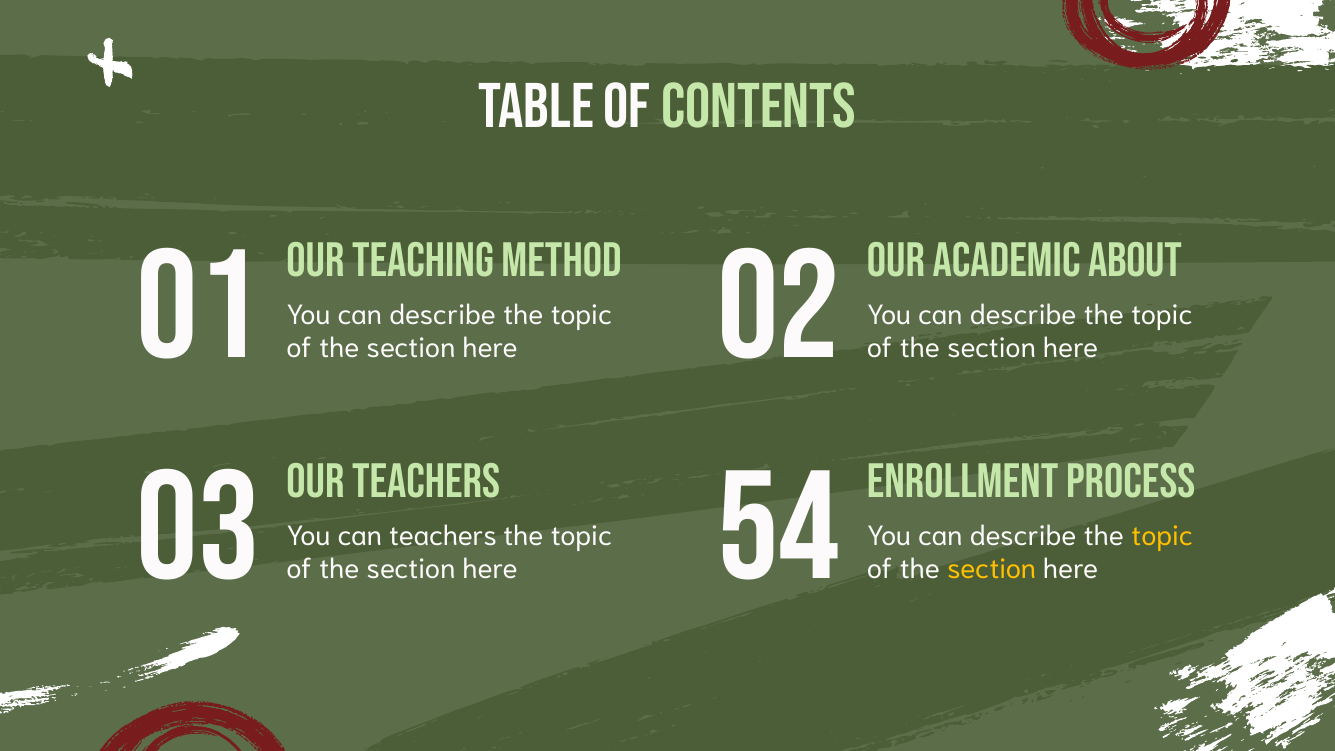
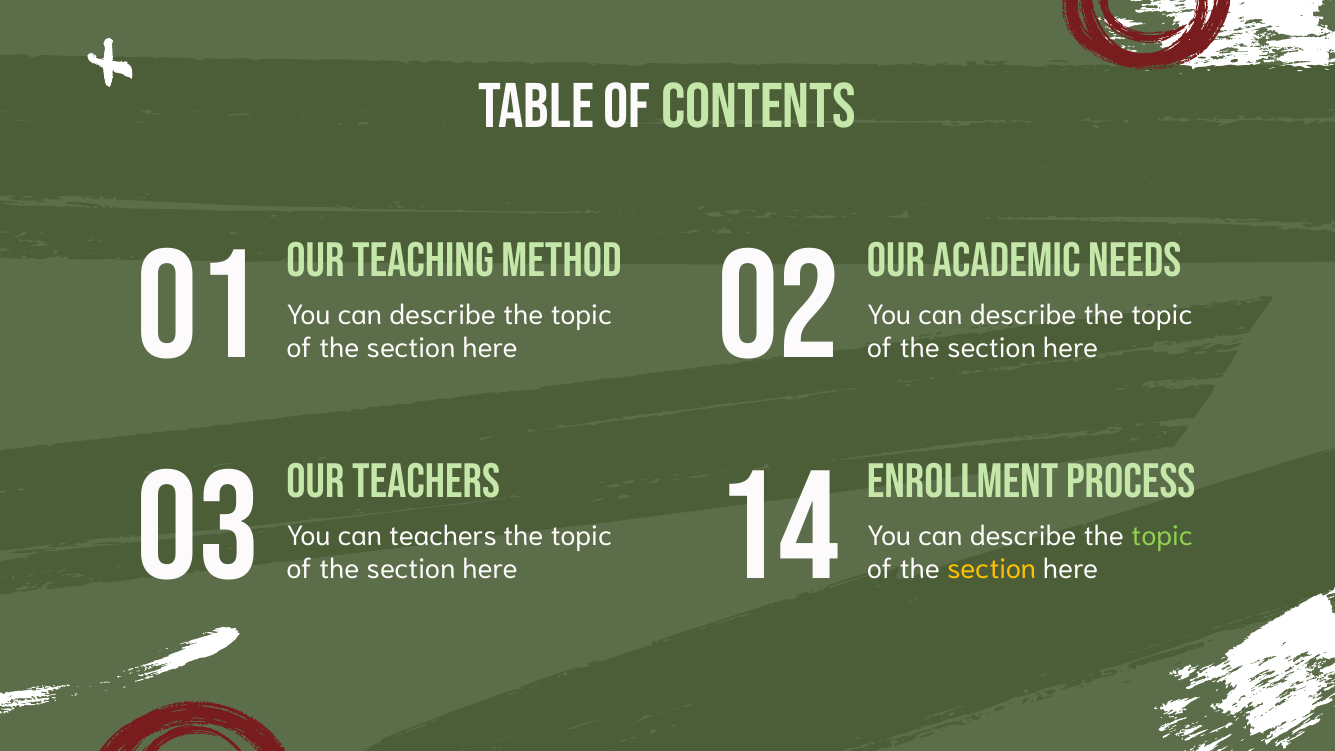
about: about -> needs
topic at (1162, 536) colour: yellow -> light green
54: 54 -> 14
